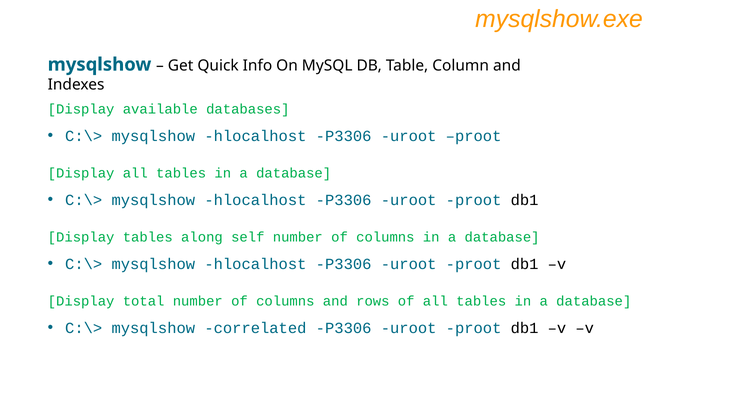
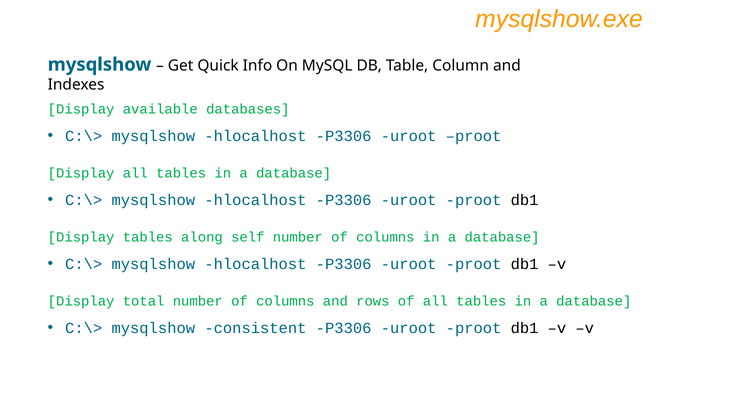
correlated: correlated -> consistent
